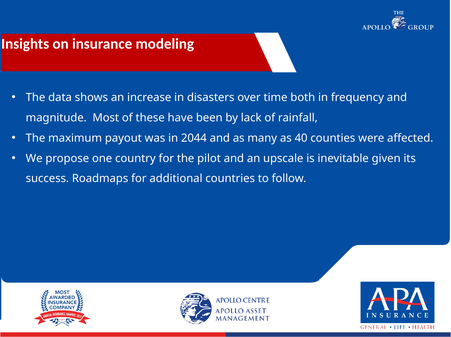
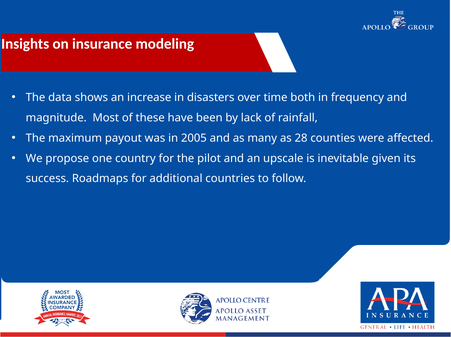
2044: 2044 -> 2005
40: 40 -> 28
